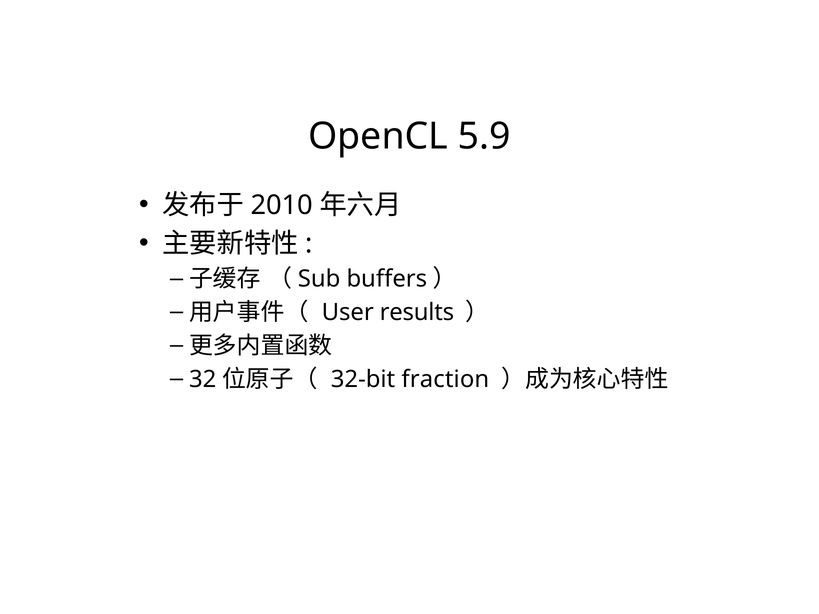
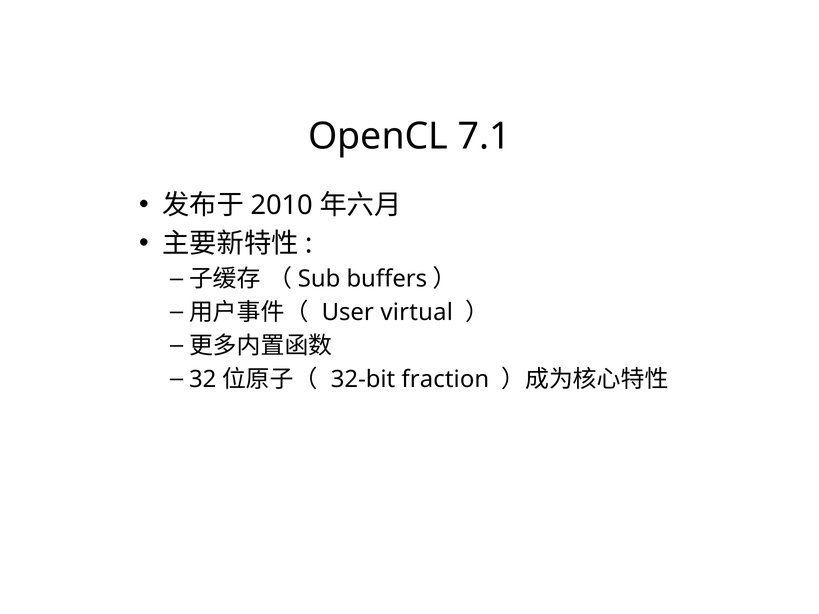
5.9: 5.9 -> 7.1
results: results -> virtual
